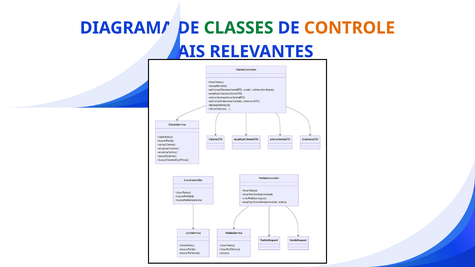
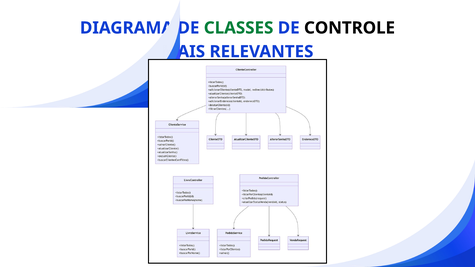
CONTROLE colour: orange -> black
